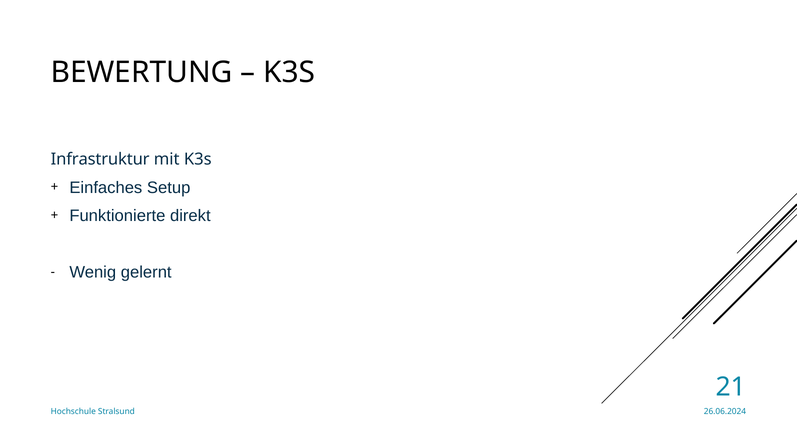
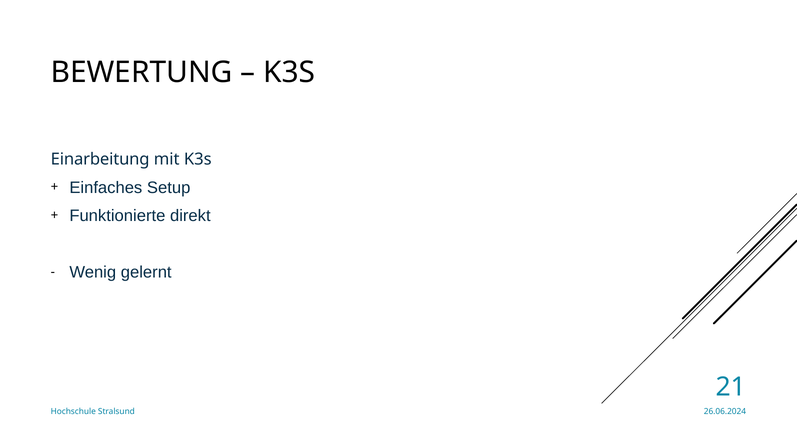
Infrastruktur: Infrastruktur -> Einarbeitung
